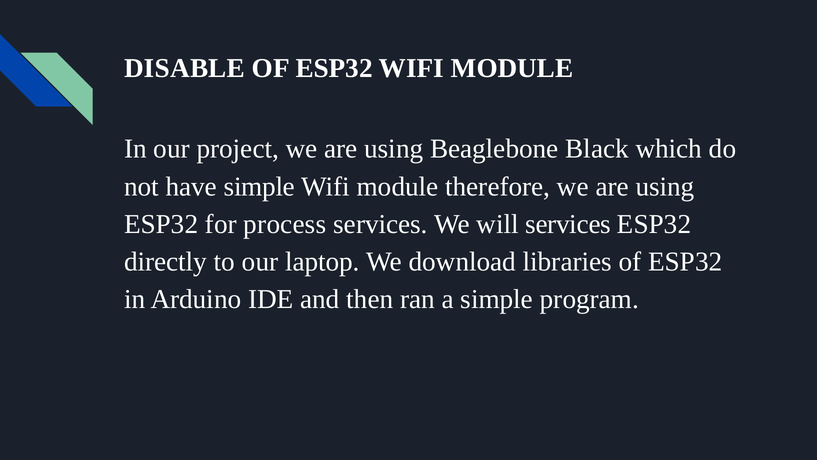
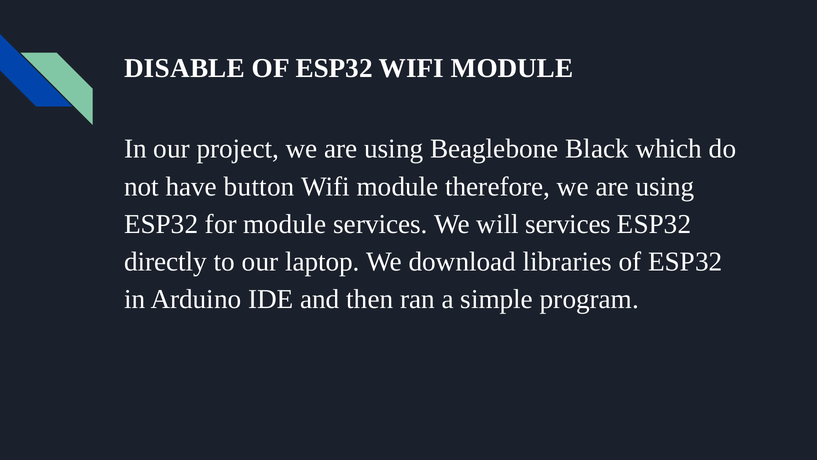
have simple: simple -> button
for process: process -> module
